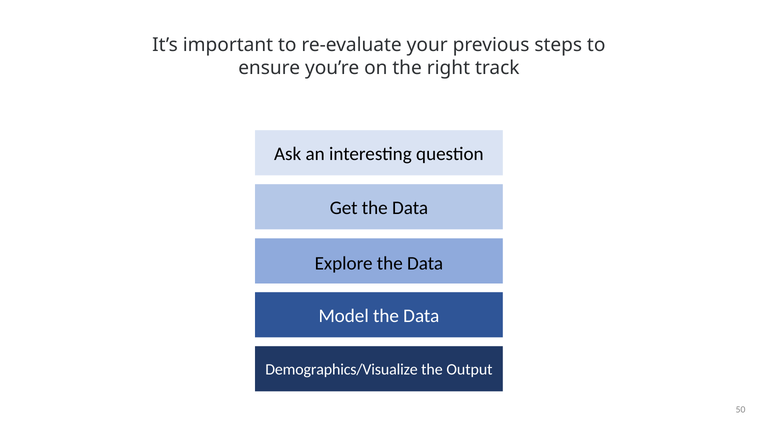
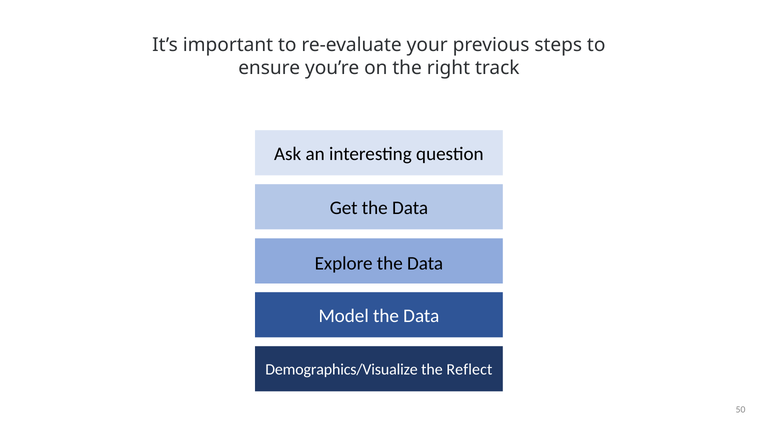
Output: Output -> Reflect
